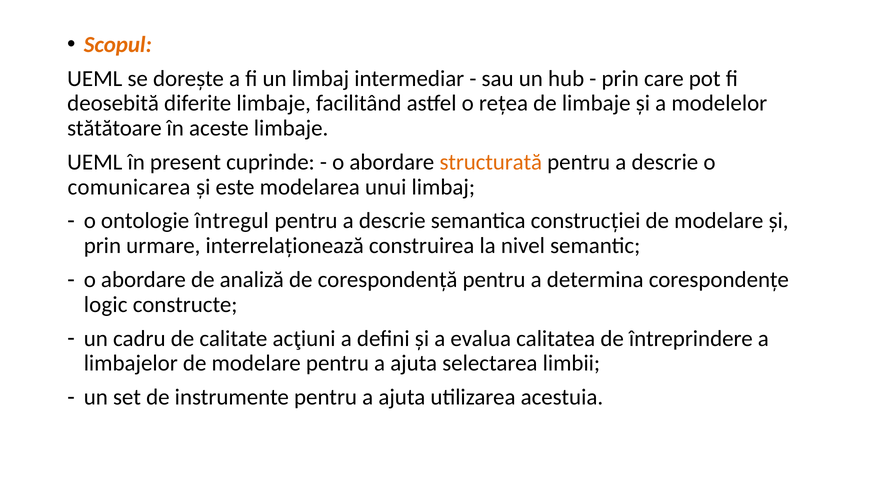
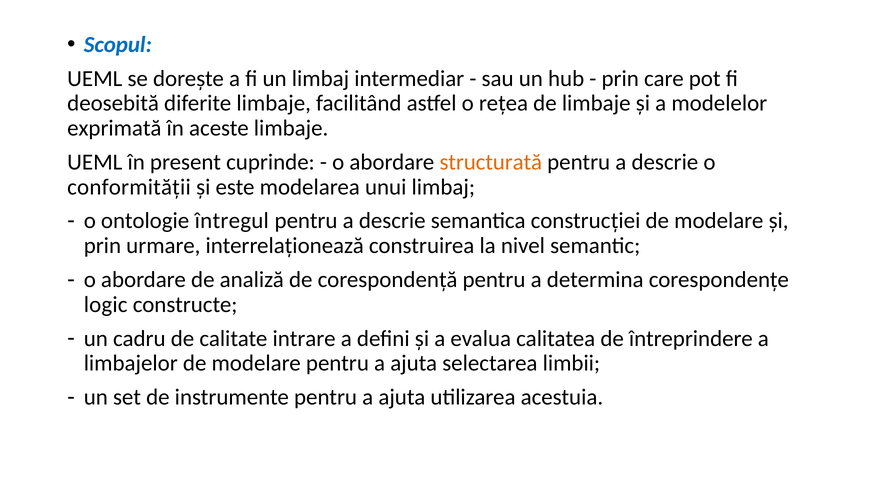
Scopul colour: orange -> blue
stătătoare: stătătoare -> exprimată
comunicarea: comunicarea -> conformității
acţiuni: acţiuni -> intrare
